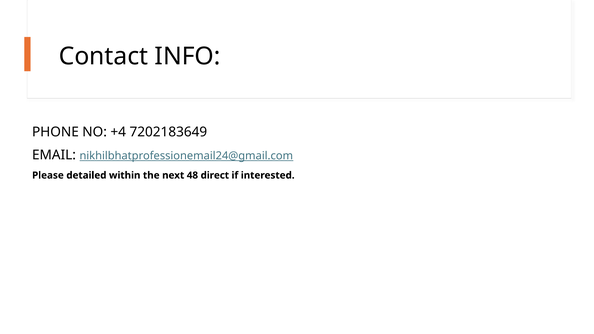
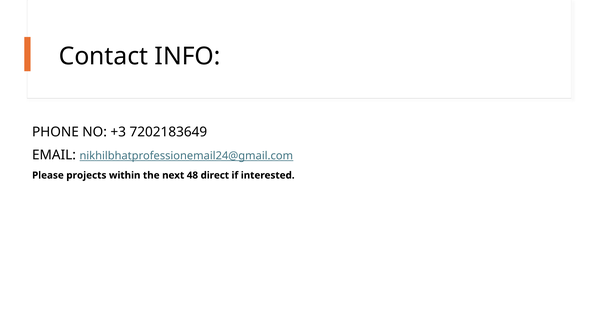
+4: +4 -> +3
detailed: detailed -> projects
